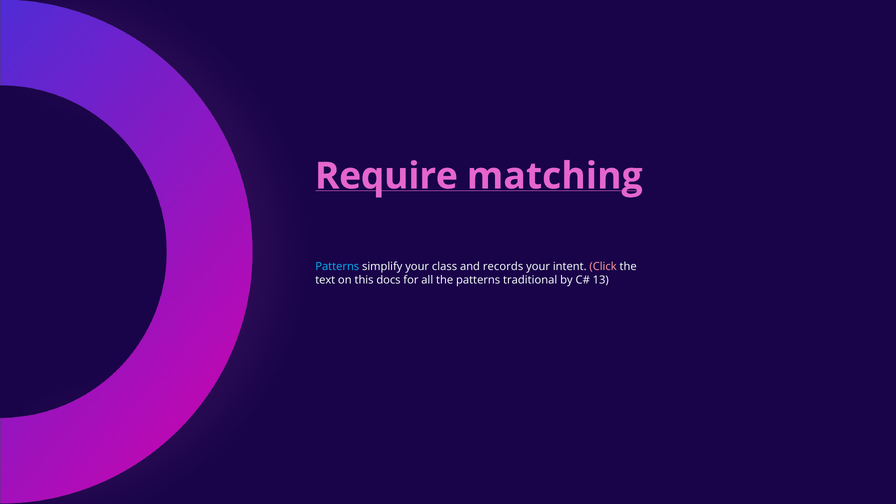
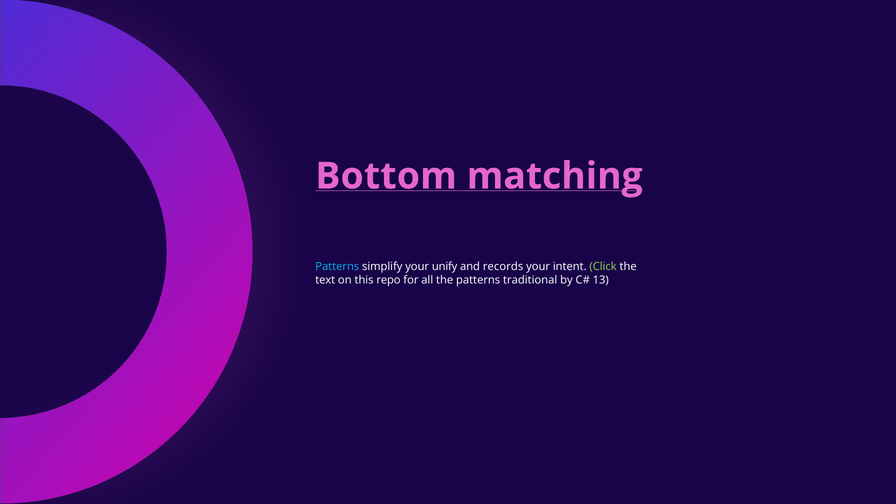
Require: Require -> Bottom
class: class -> unify
Click colour: pink -> light green
docs: docs -> repo
